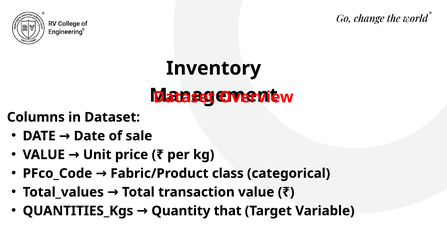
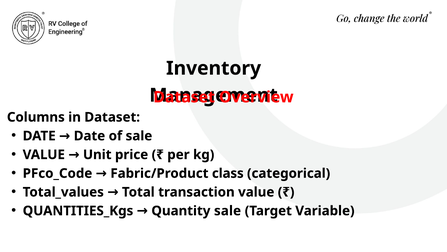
Quantity that: that -> sale
